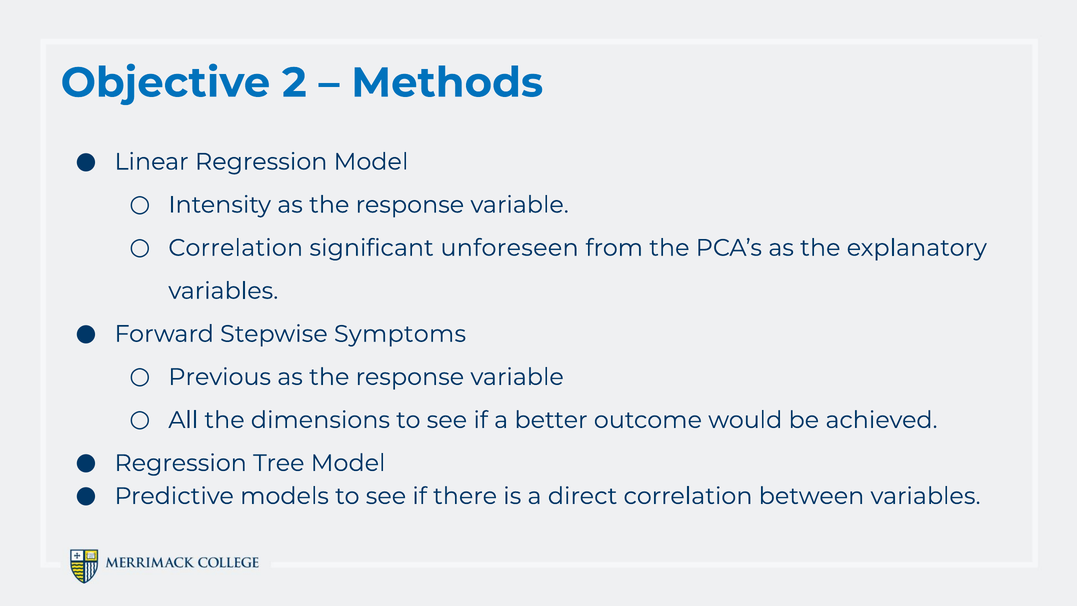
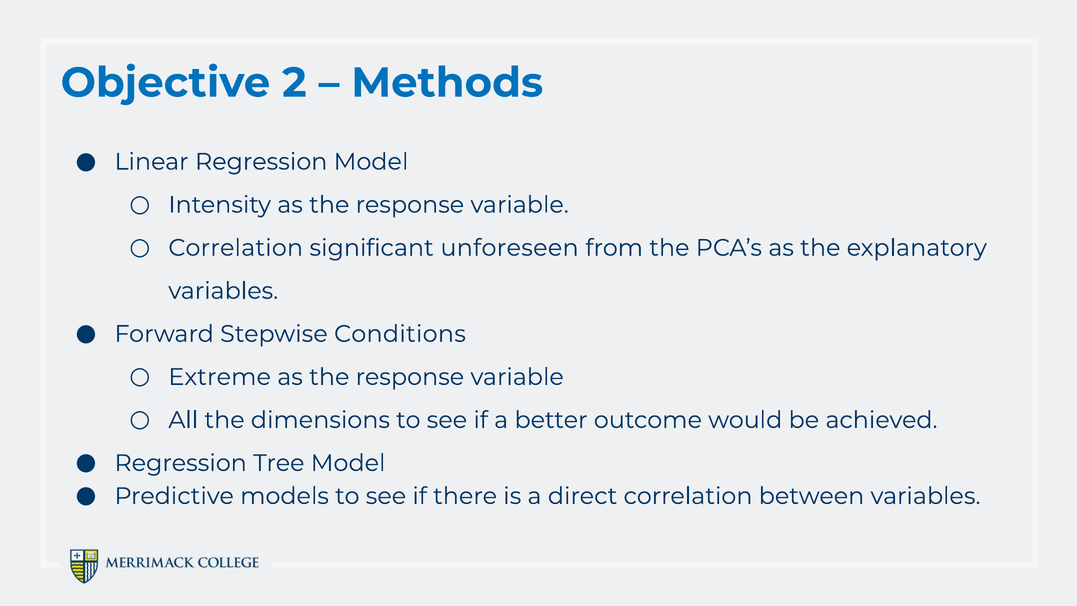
Symptoms: Symptoms -> Conditions
Previous: Previous -> Extreme
